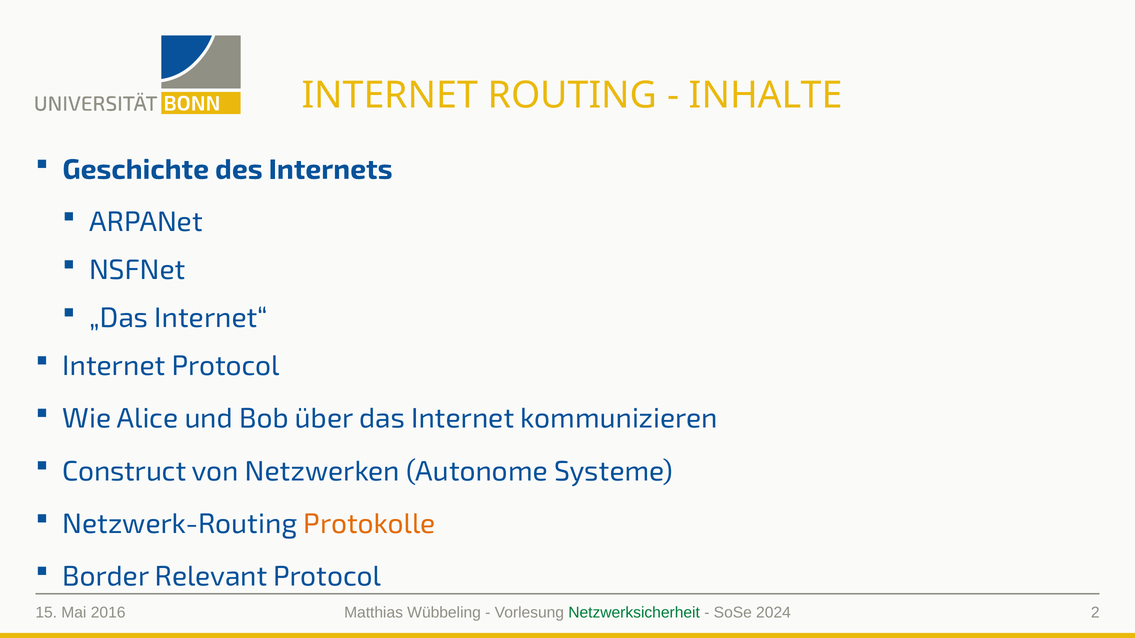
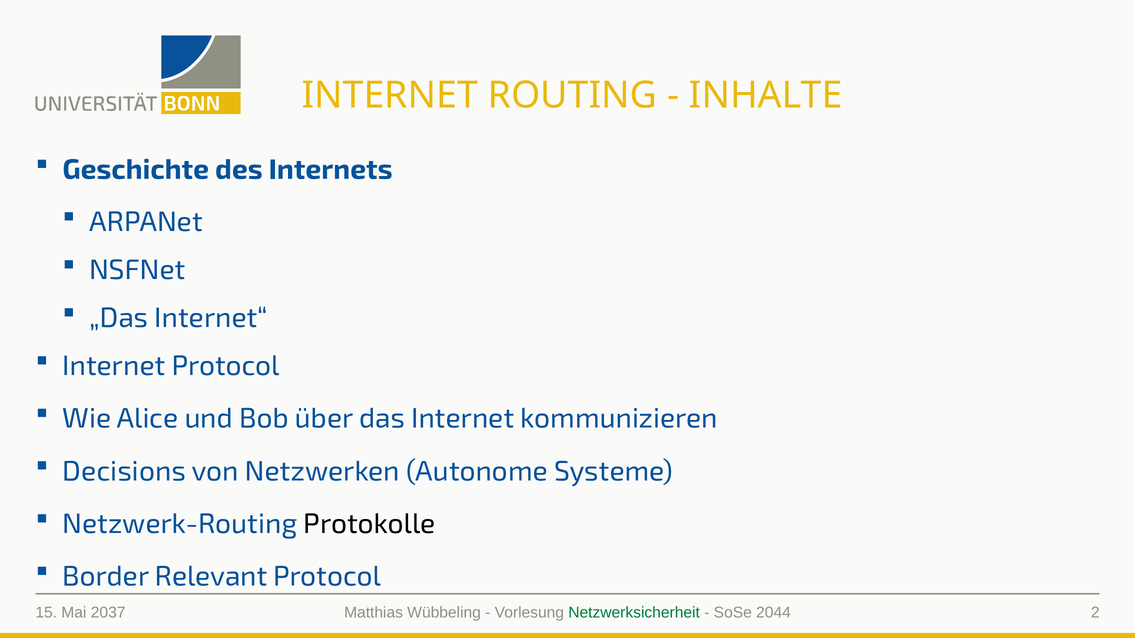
Construct: Construct -> Decisions
Protokolle colour: orange -> black
2016: 2016 -> 2037
2024: 2024 -> 2044
